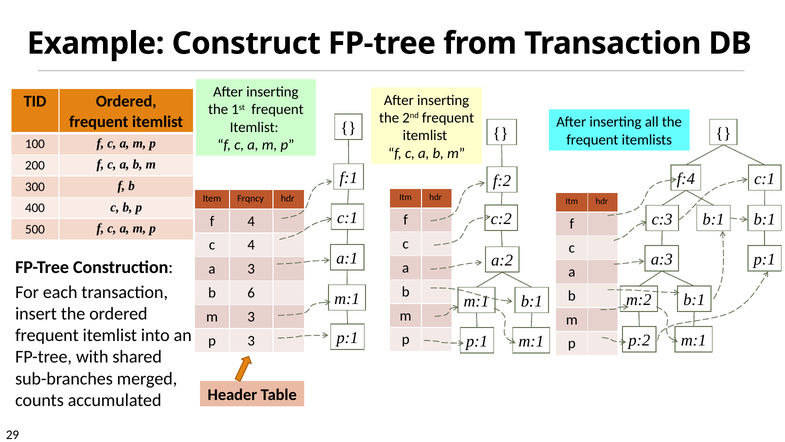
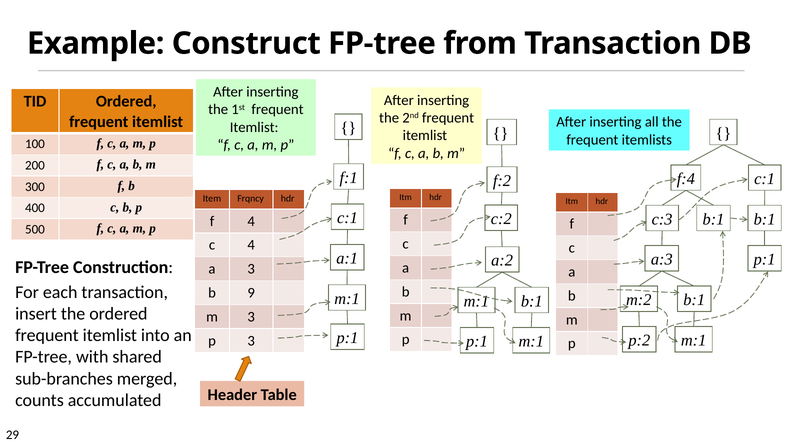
6: 6 -> 9
